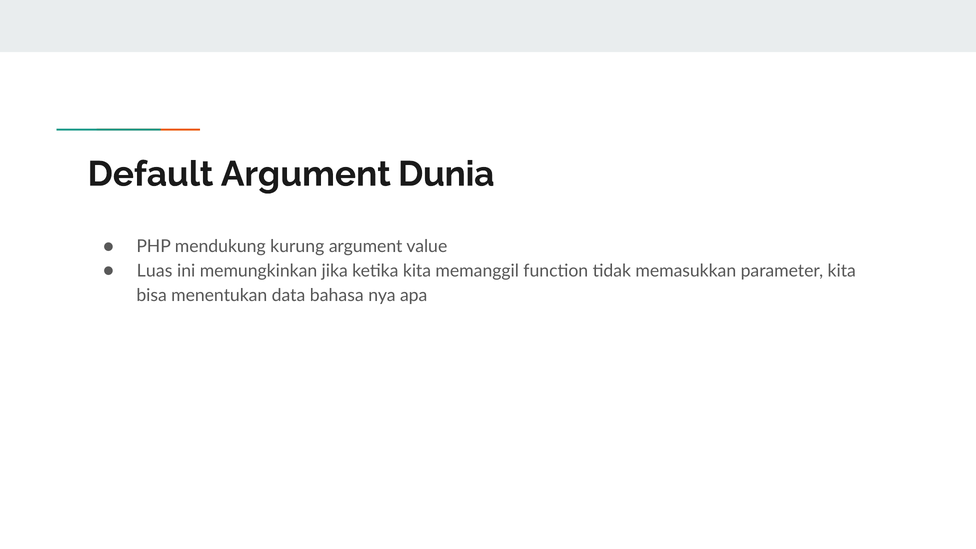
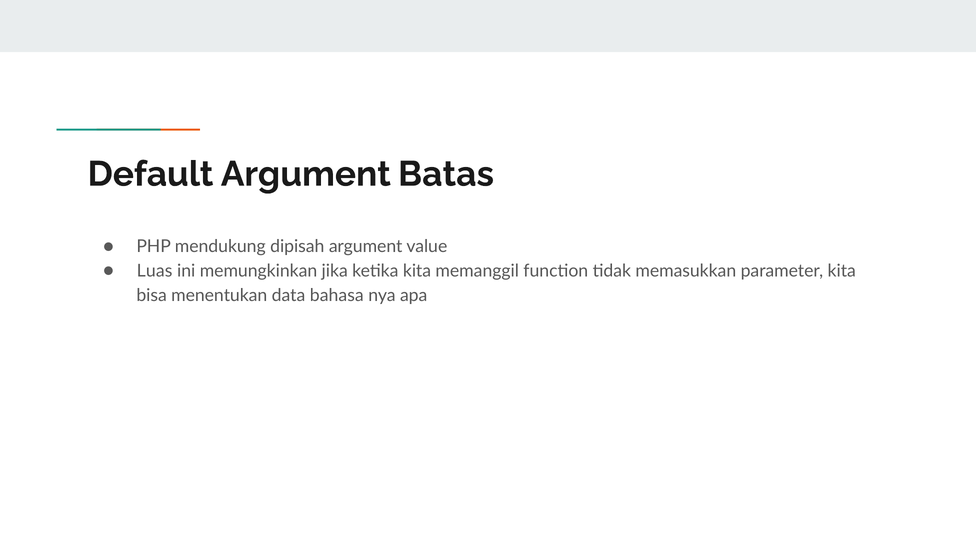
Dunia: Dunia -> Batas
kurung: kurung -> dipisah
